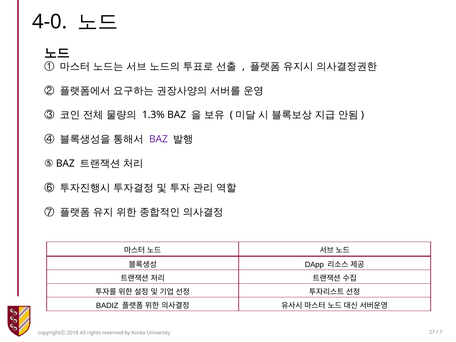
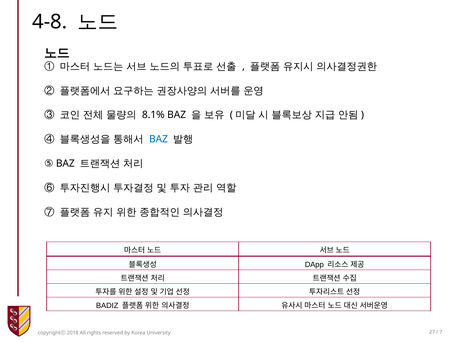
4-0: 4-0 -> 4-8
1.3%: 1.3% -> 8.1%
BAZ at (158, 139) colour: purple -> blue
